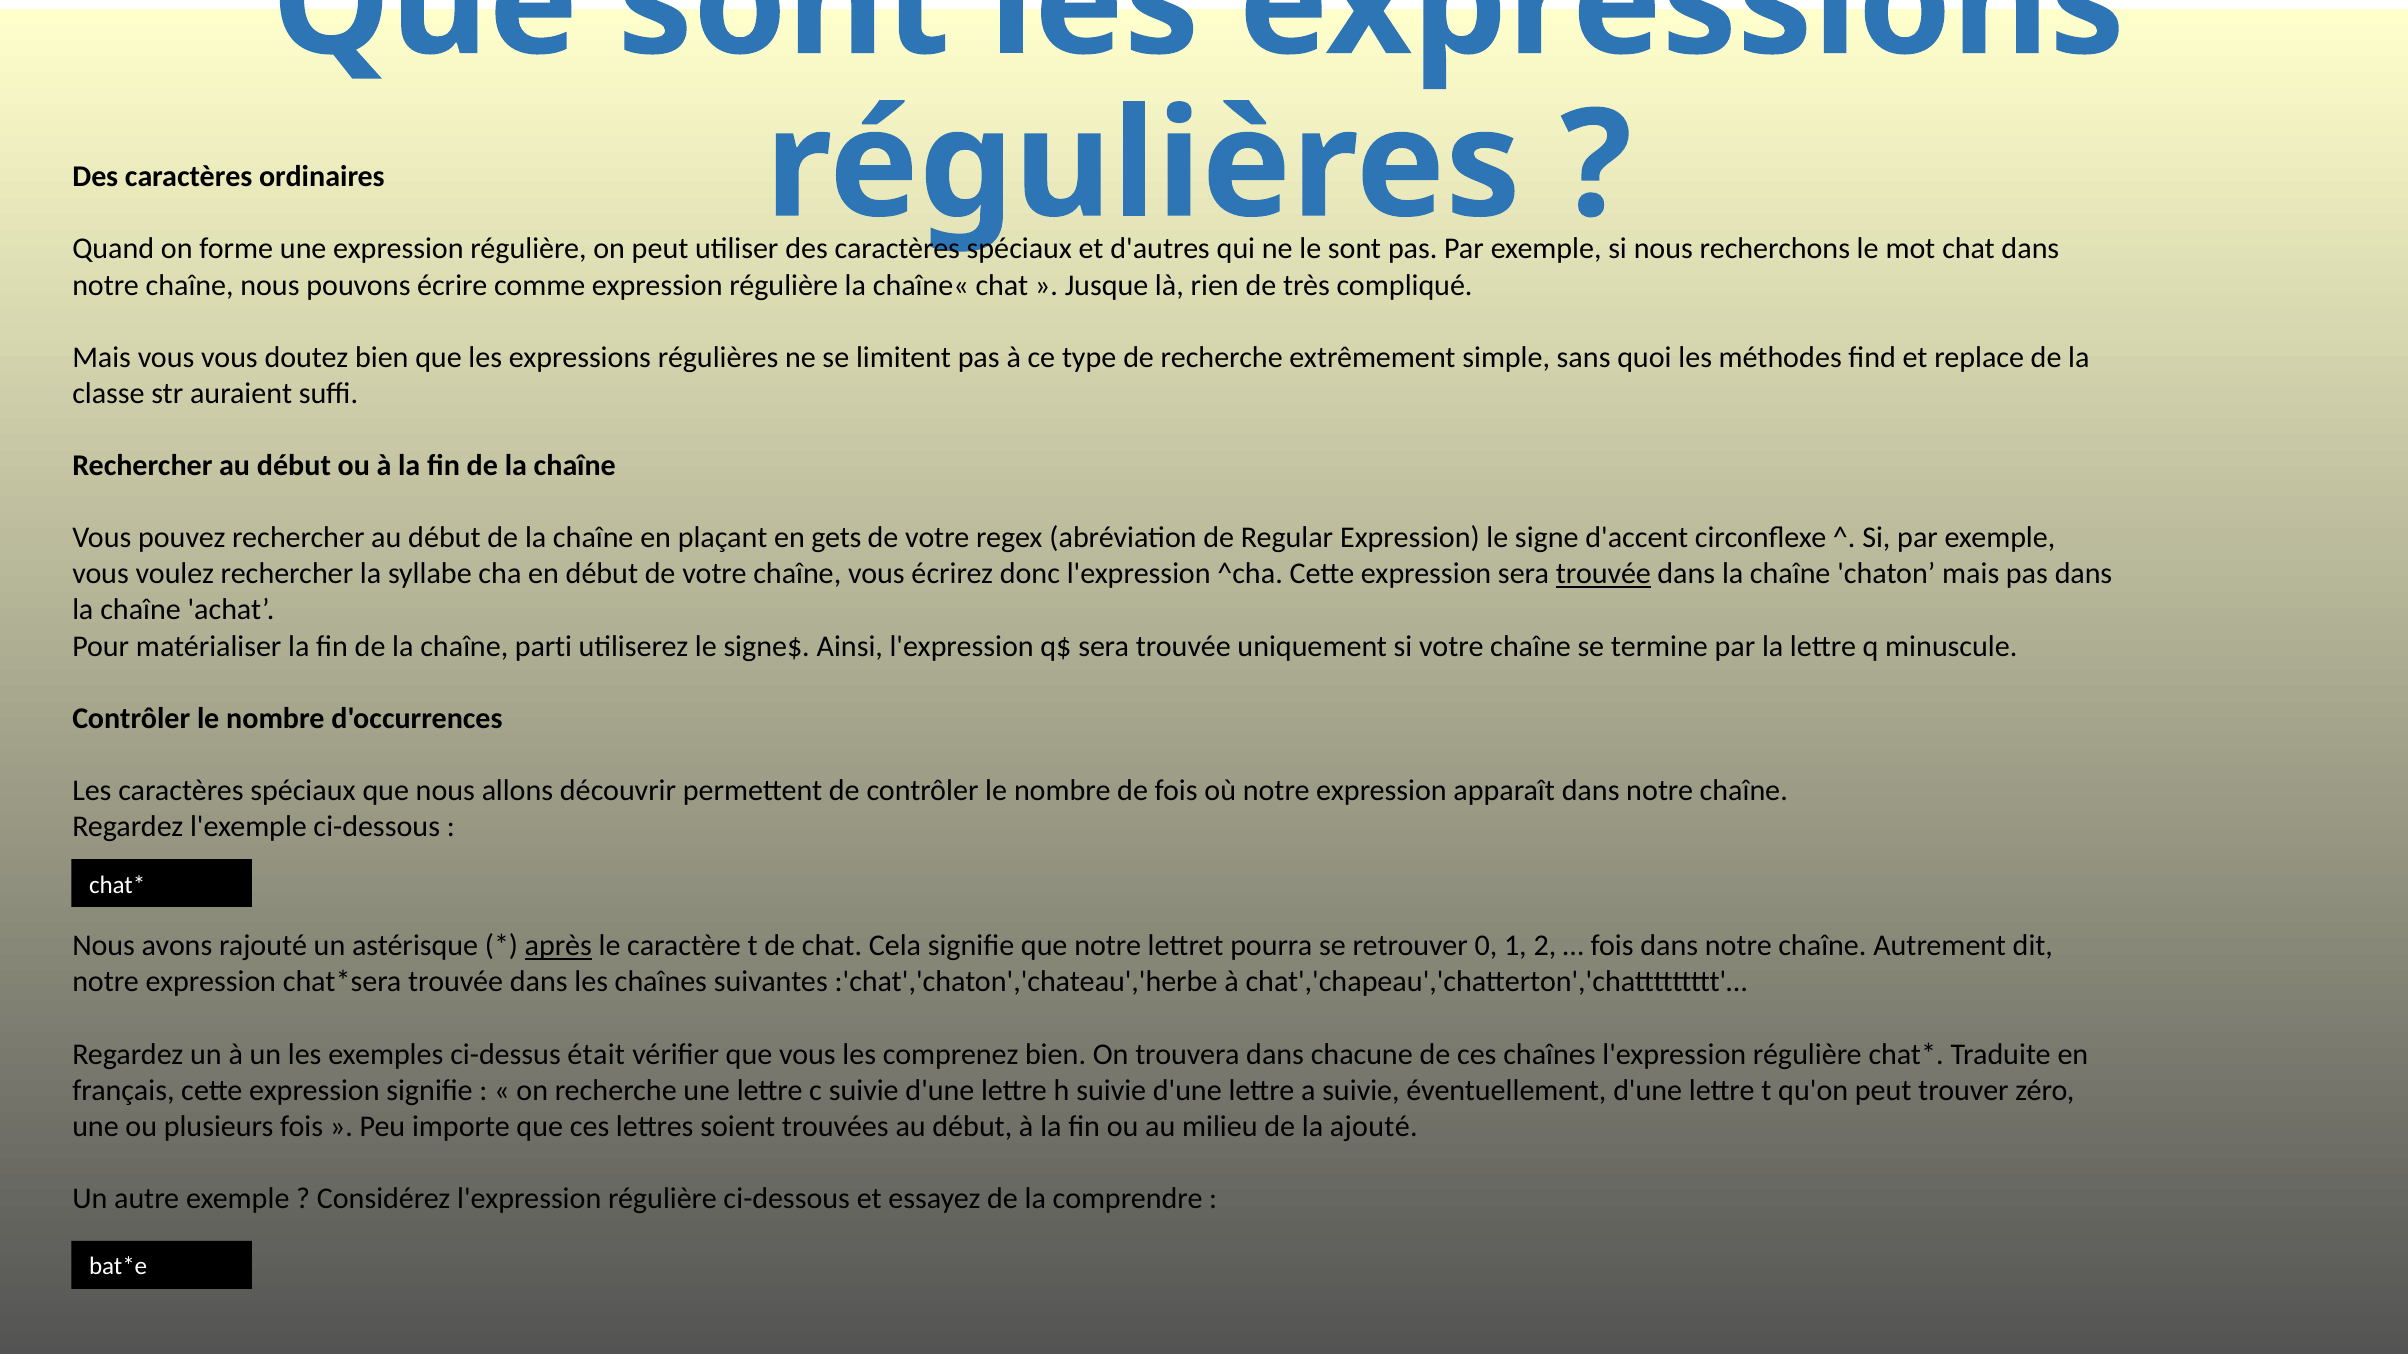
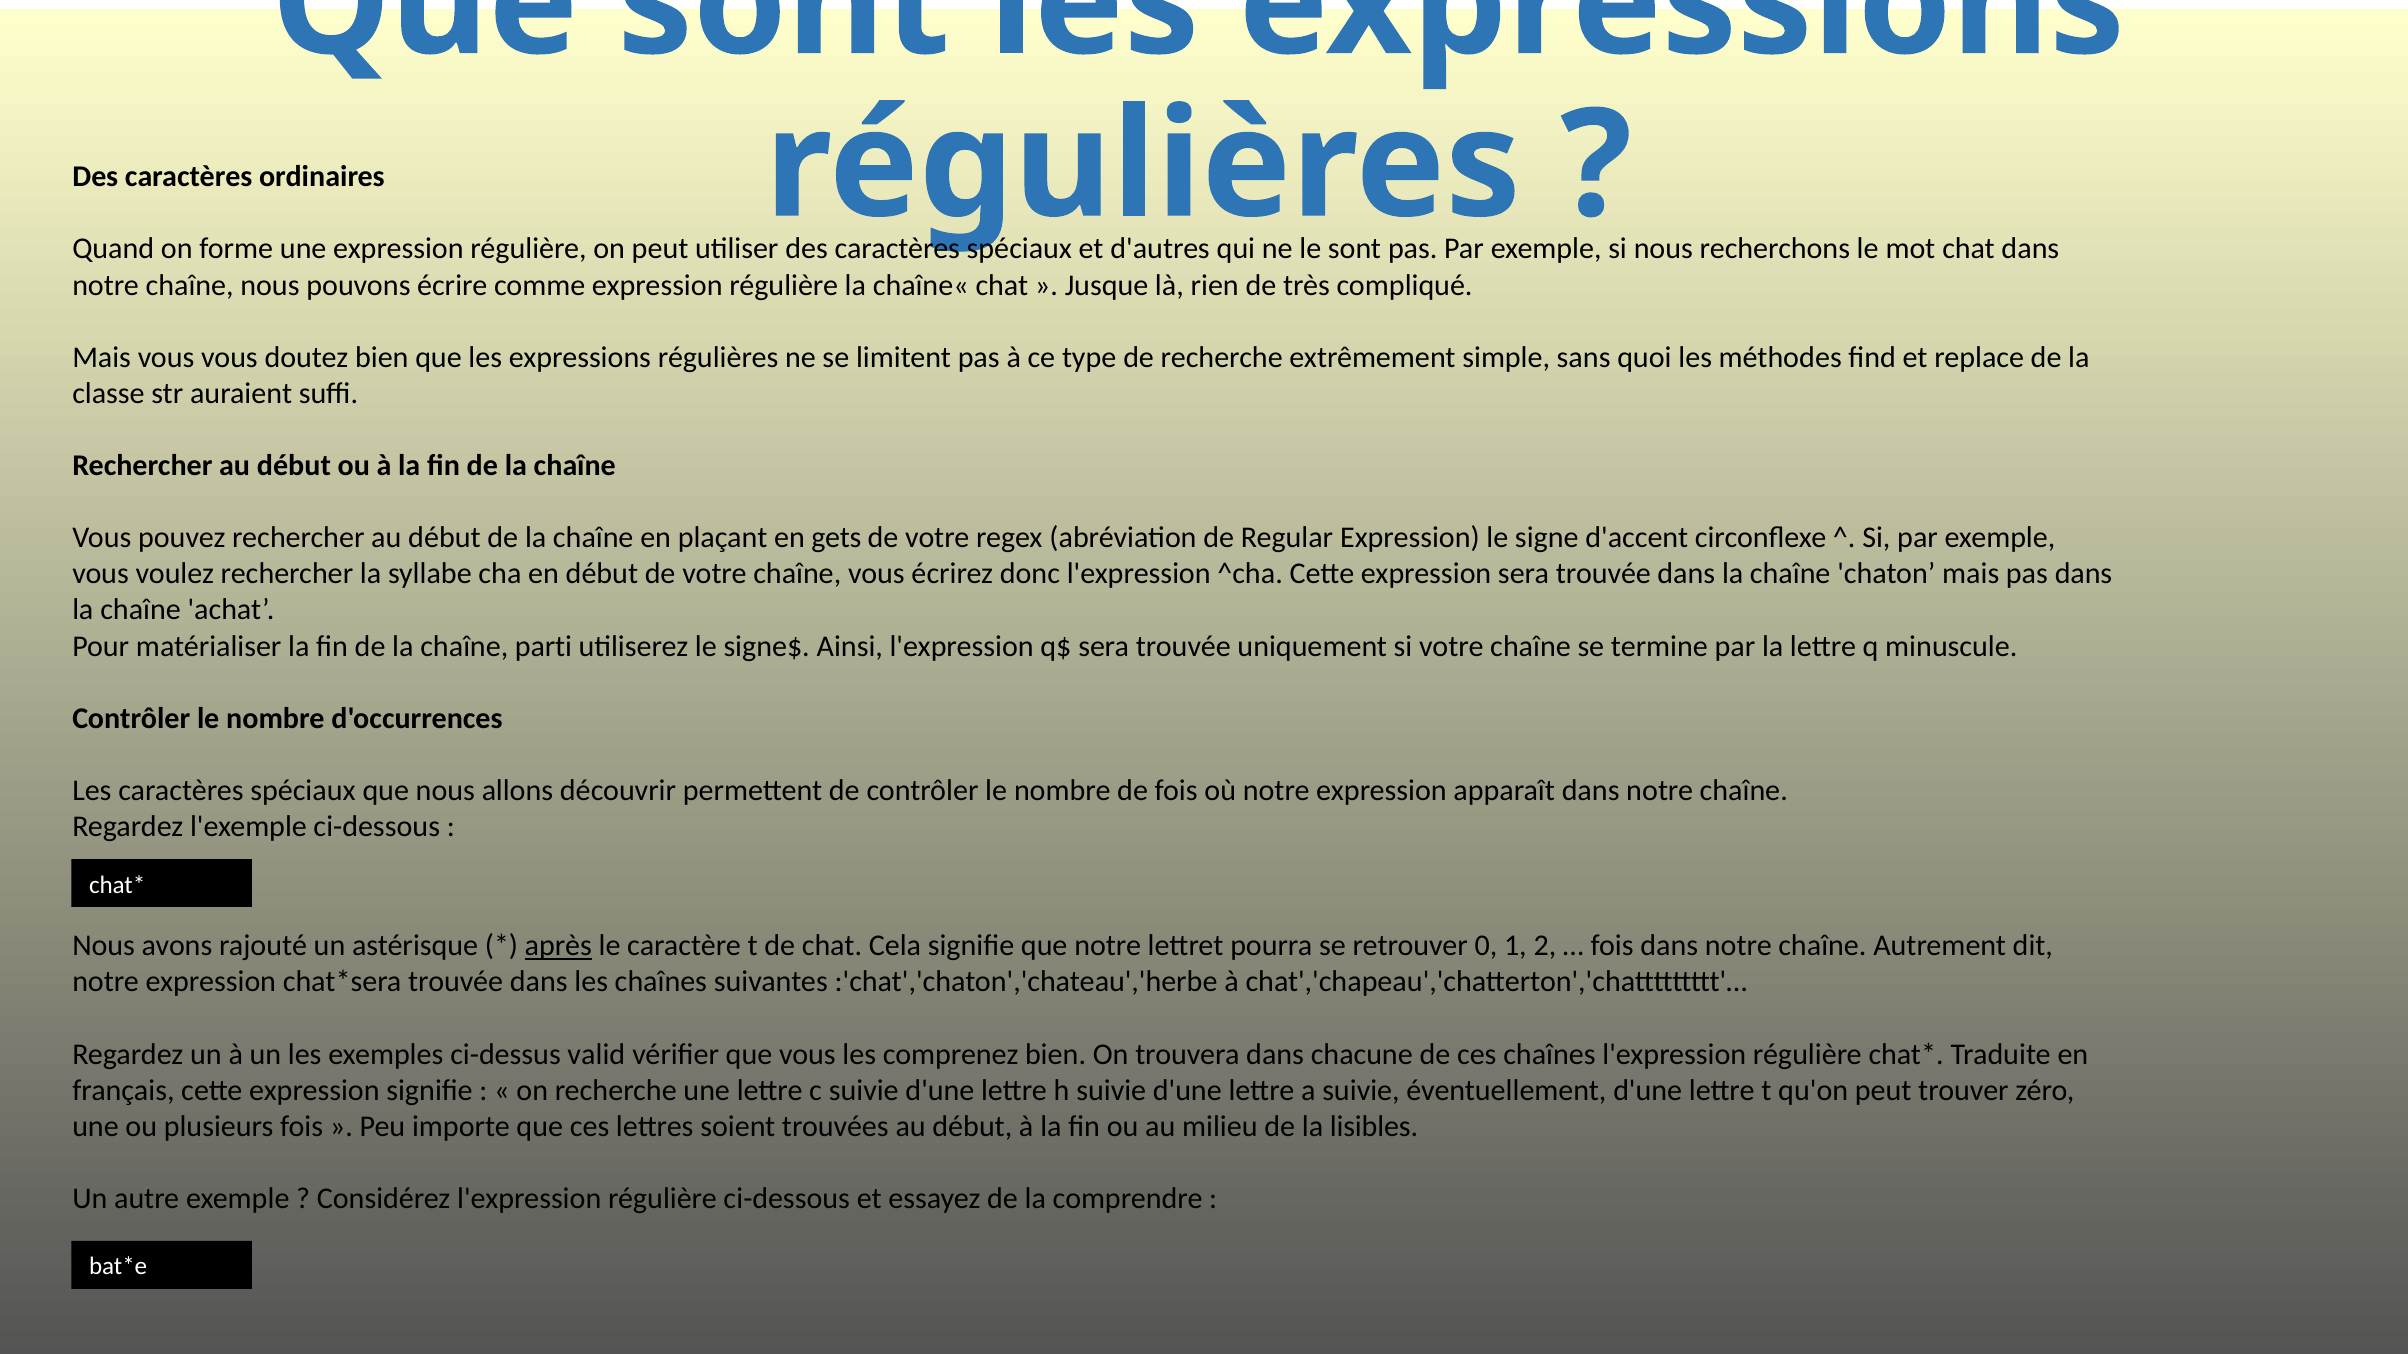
trouvée at (1603, 574) underline: present -> none
était: était -> valid
ajouté: ajouté -> lisibles
